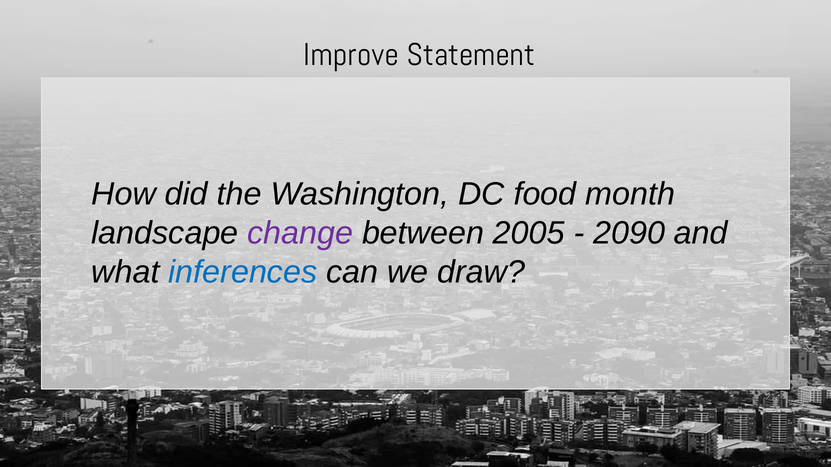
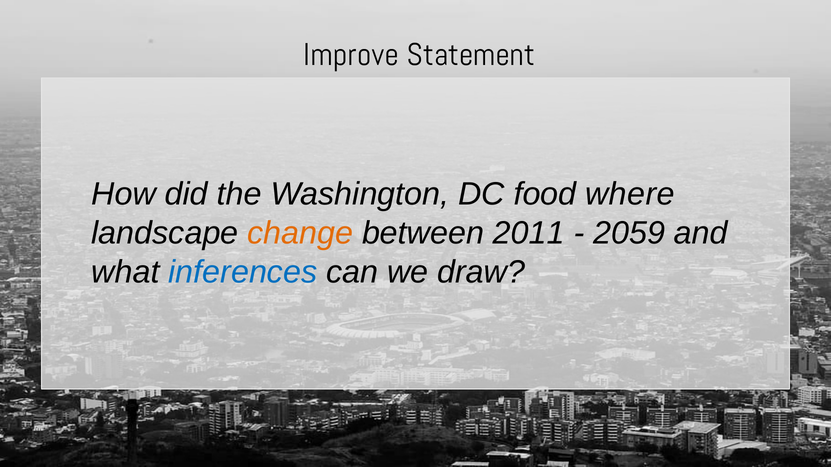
month: month -> where
change colour: purple -> orange
2005: 2005 -> 2011
2090: 2090 -> 2059
